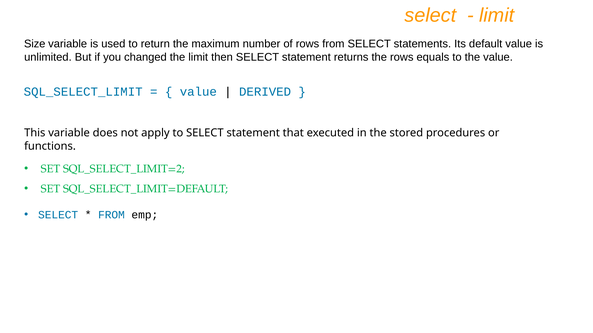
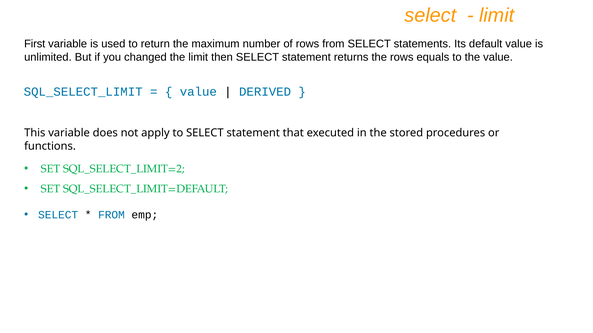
Size: Size -> First
